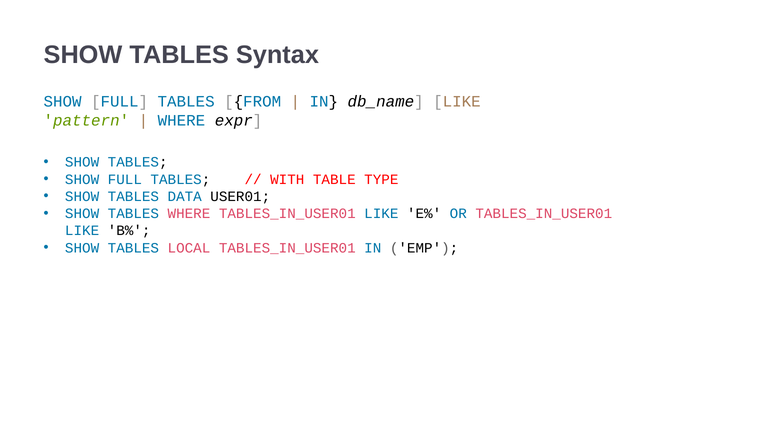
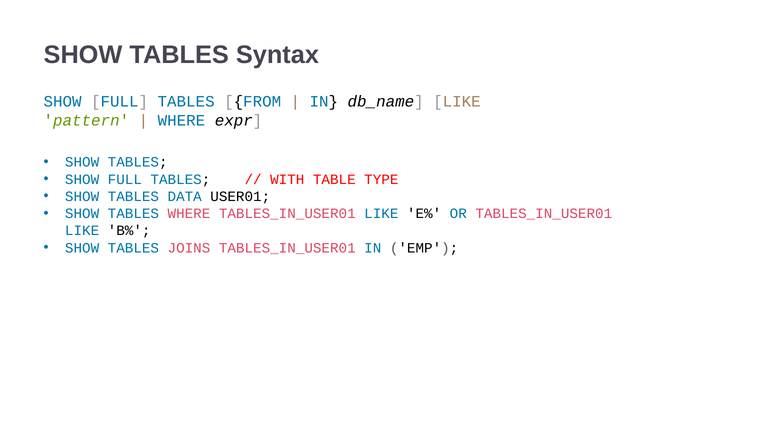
LOCAL: LOCAL -> JOINS
